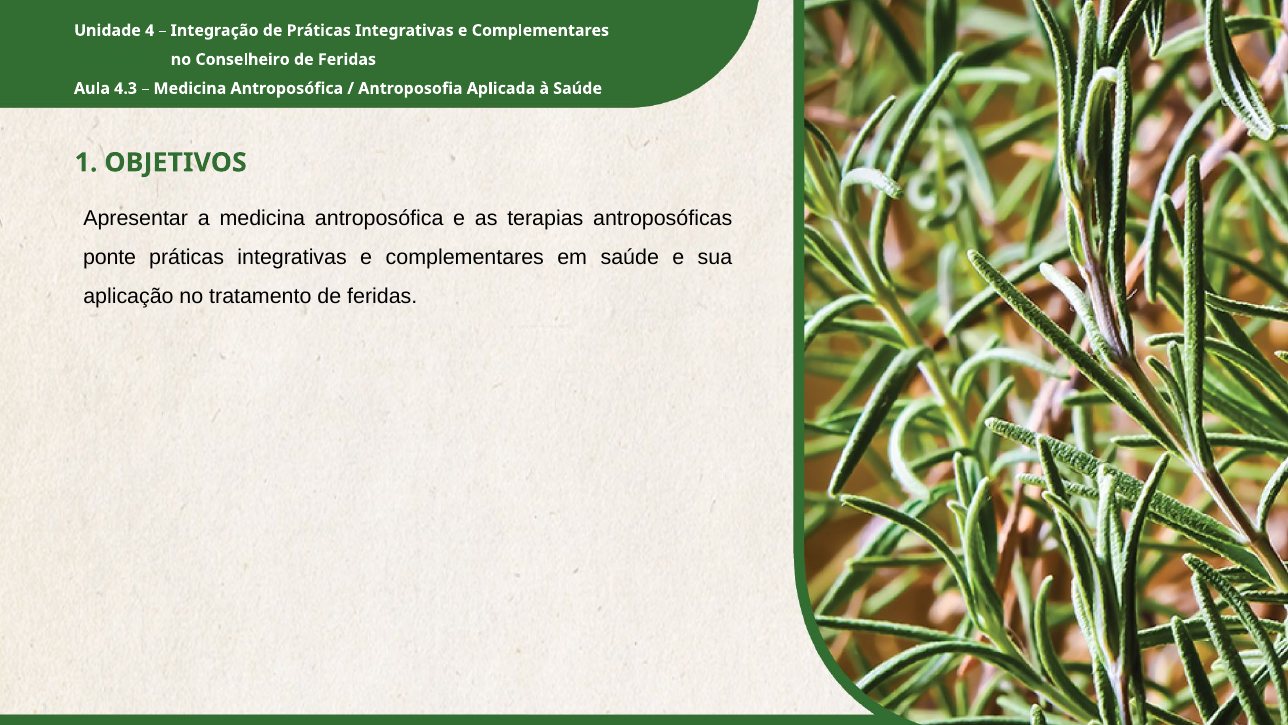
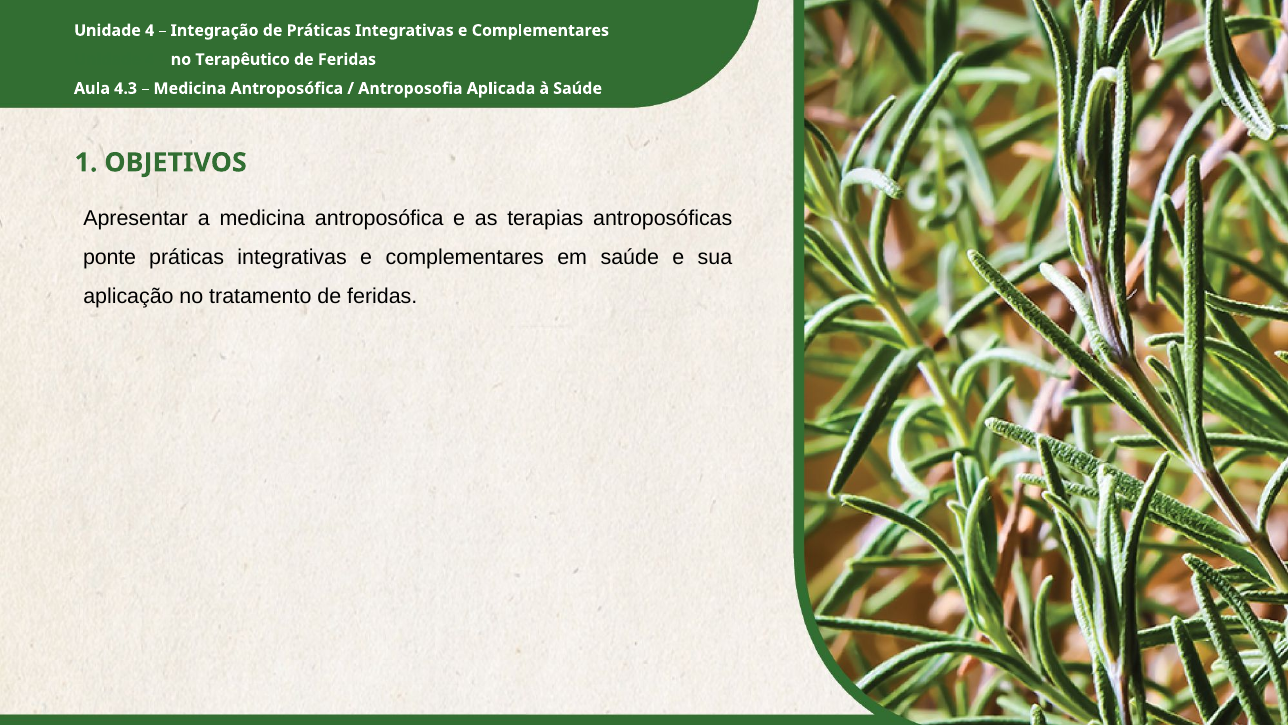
Conselheiro: Conselheiro -> Terapêutico
